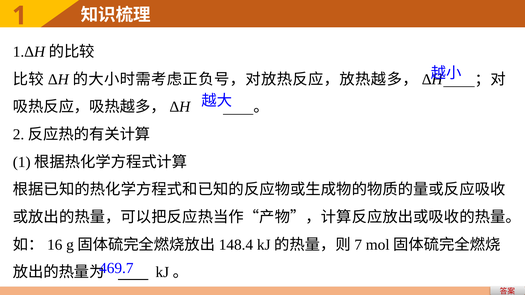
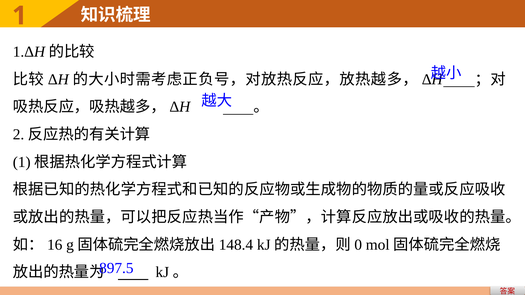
7: 7 -> 0
469.7: 469.7 -> 897.5
